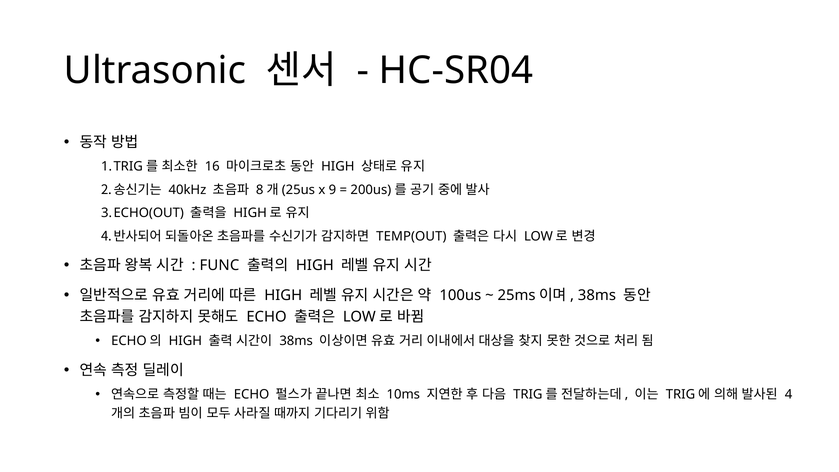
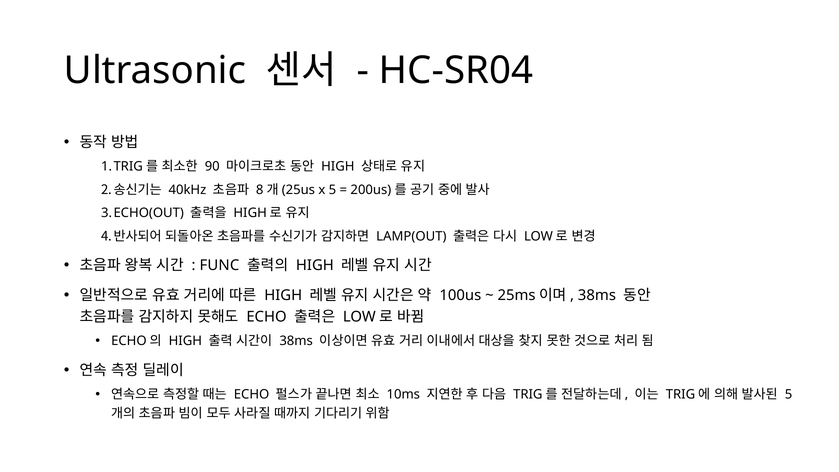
16: 16 -> 90
x 9: 9 -> 5
TEMP(OUT: TEMP(OUT -> LAMP(OUT
4 at (789, 395): 4 -> 5
